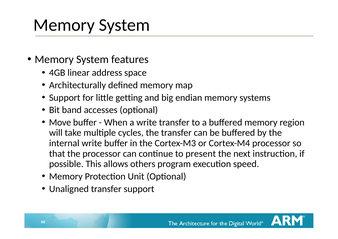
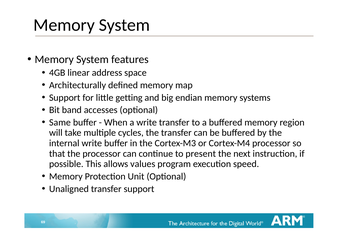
Move: Move -> Same
others: others -> values
